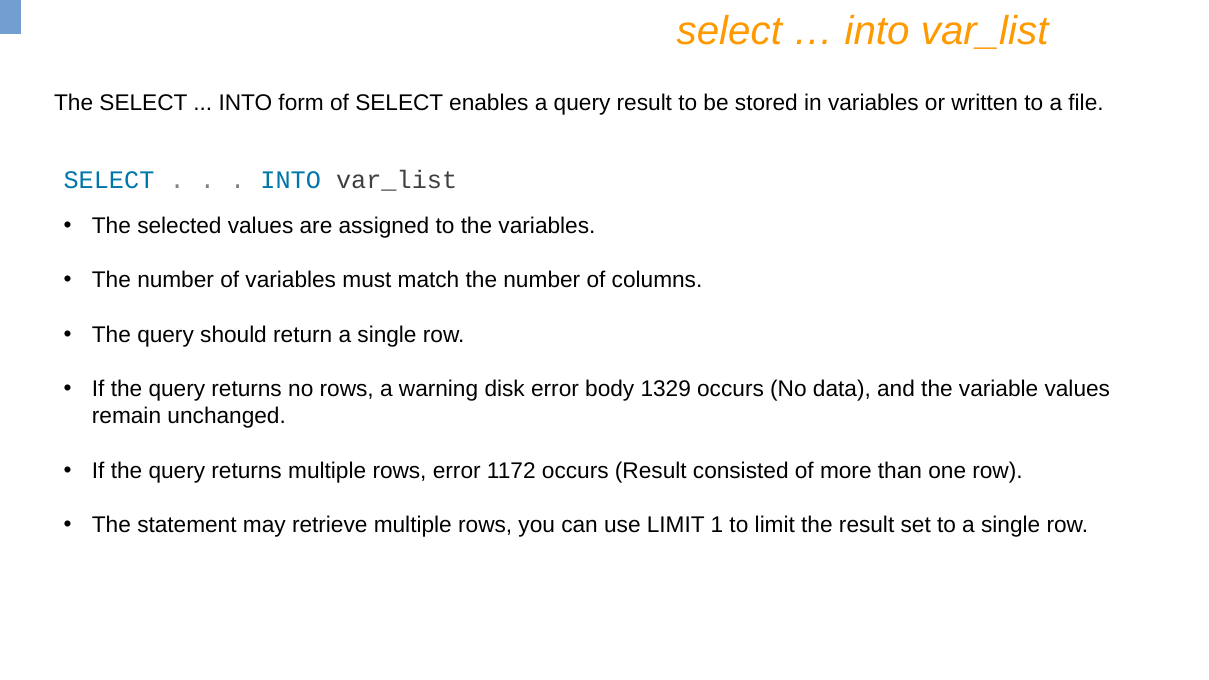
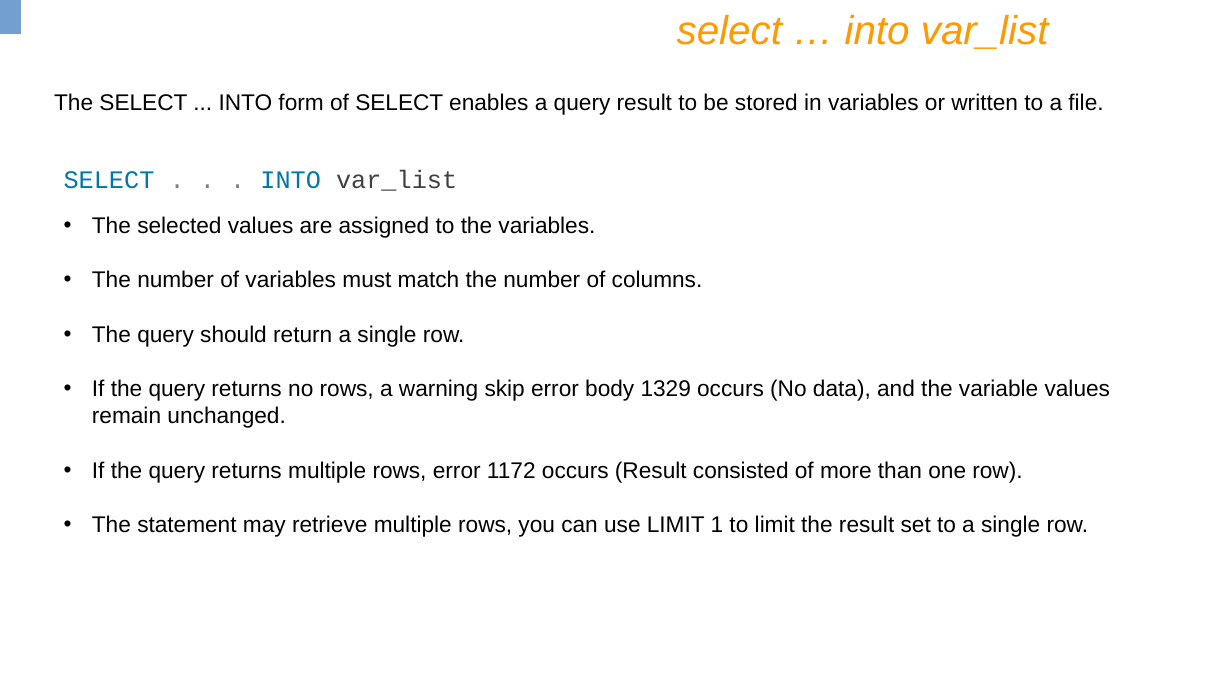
disk: disk -> skip
